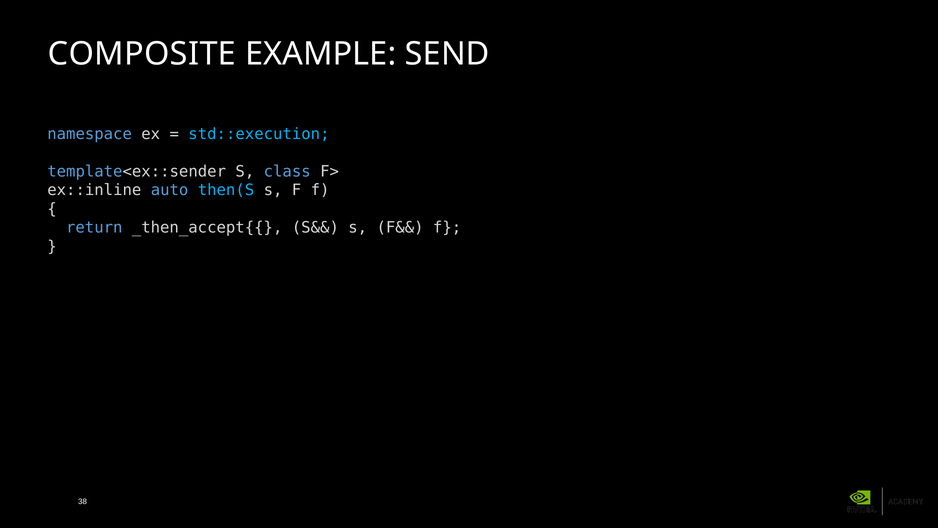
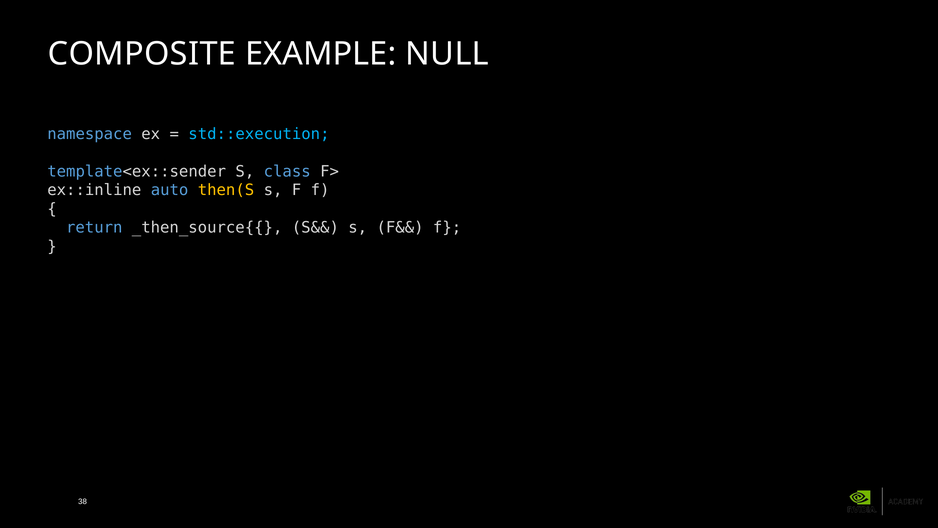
SEND: SEND -> NULL
then(S colour: light blue -> yellow
_then_accept{{: _then_accept{{ -> _then_source{{
